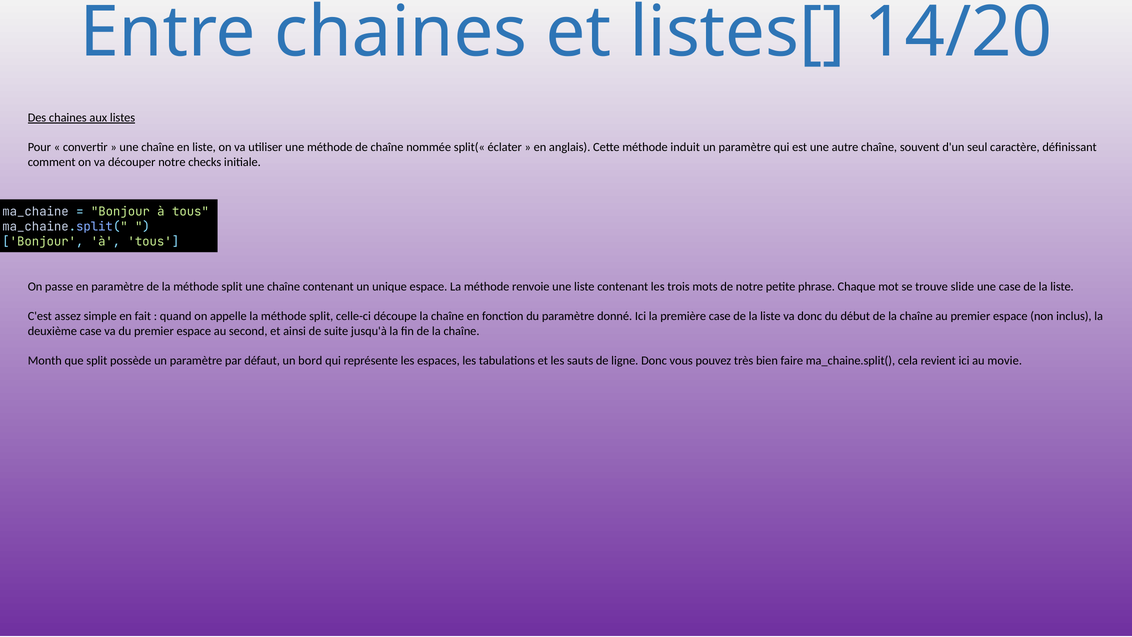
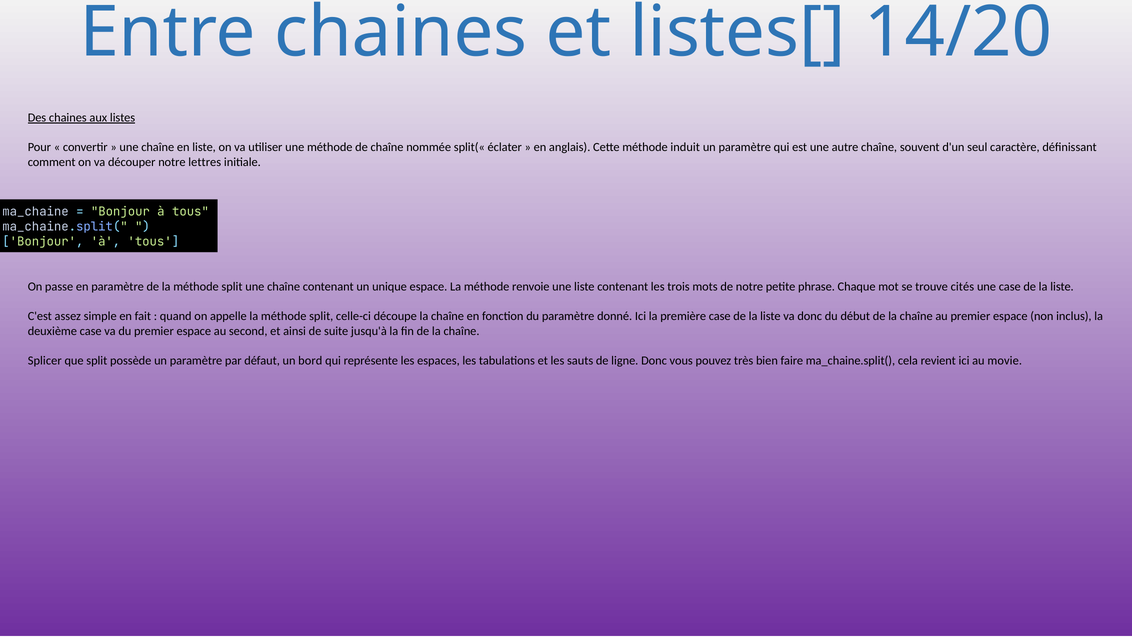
checks: checks -> lettres
slide: slide -> cités
Month: Month -> Splicer
